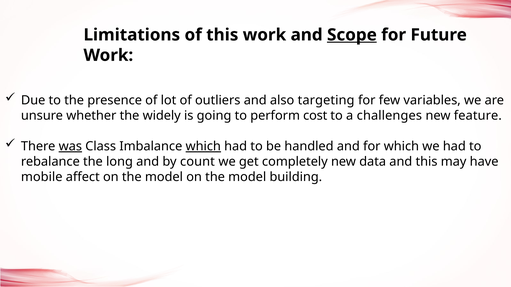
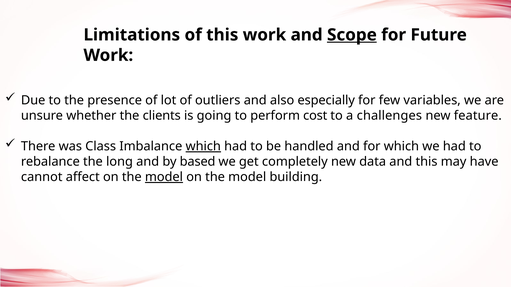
targeting: targeting -> especially
widely: widely -> clients
was underline: present -> none
count: count -> based
mobile: mobile -> cannot
model at (164, 177) underline: none -> present
